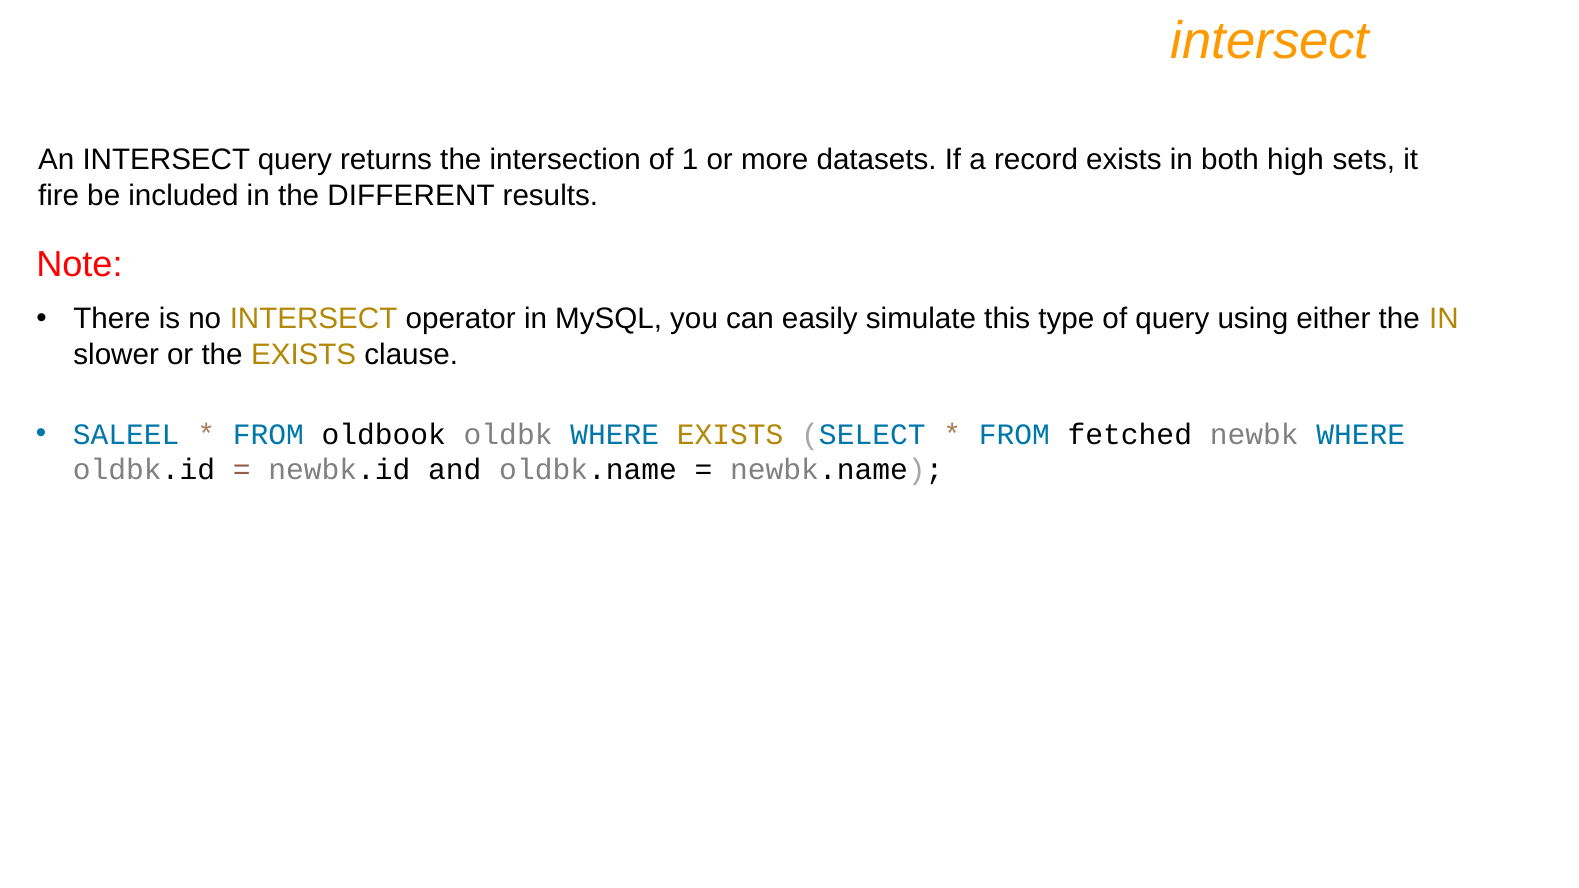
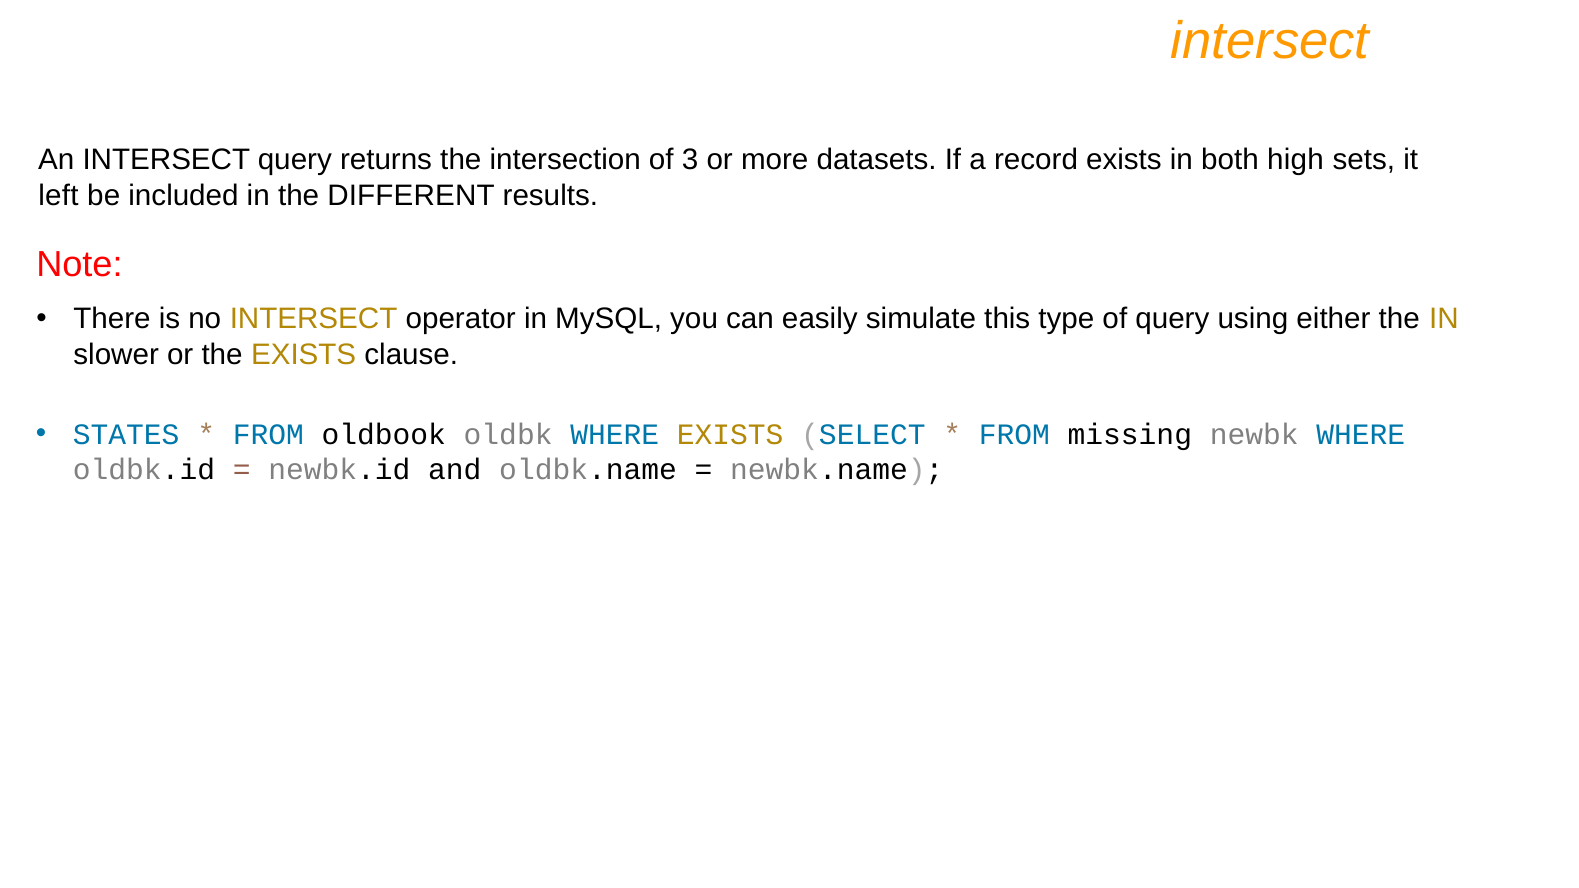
1: 1 -> 3
fire: fire -> left
SALEEL: SALEEL -> STATES
fetched: fetched -> missing
